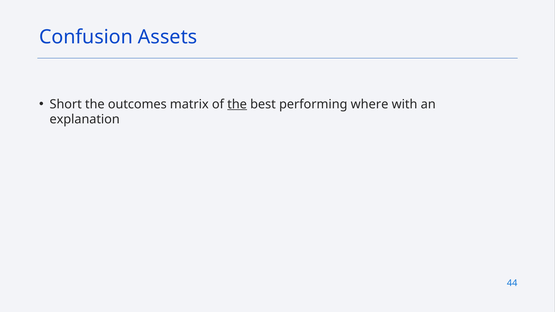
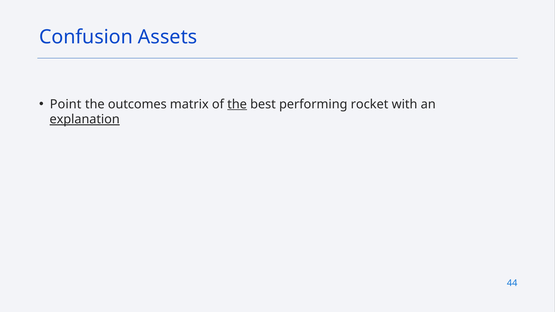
Short: Short -> Point
where: where -> rocket
explanation underline: none -> present
